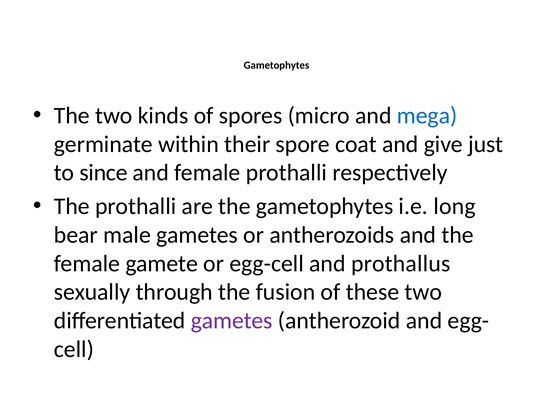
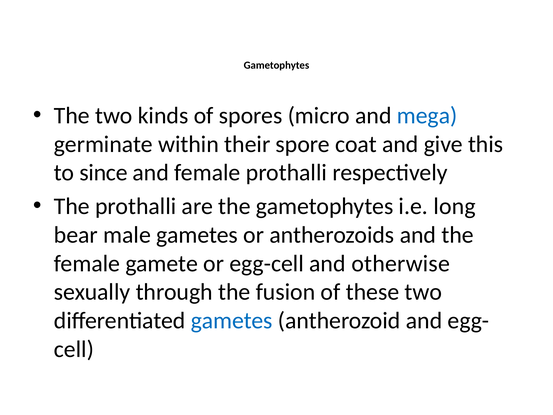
just: just -> this
prothallus: prothallus -> otherwise
gametes at (232, 321) colour: purple -> blue
